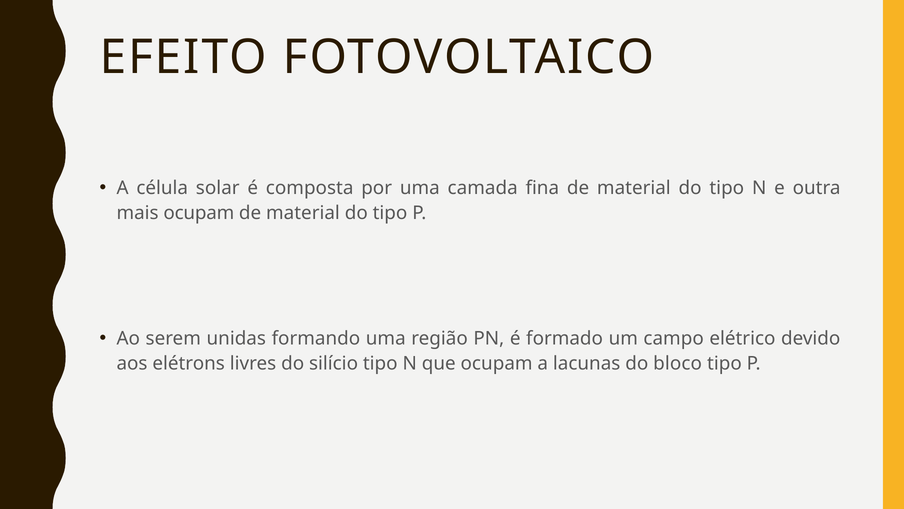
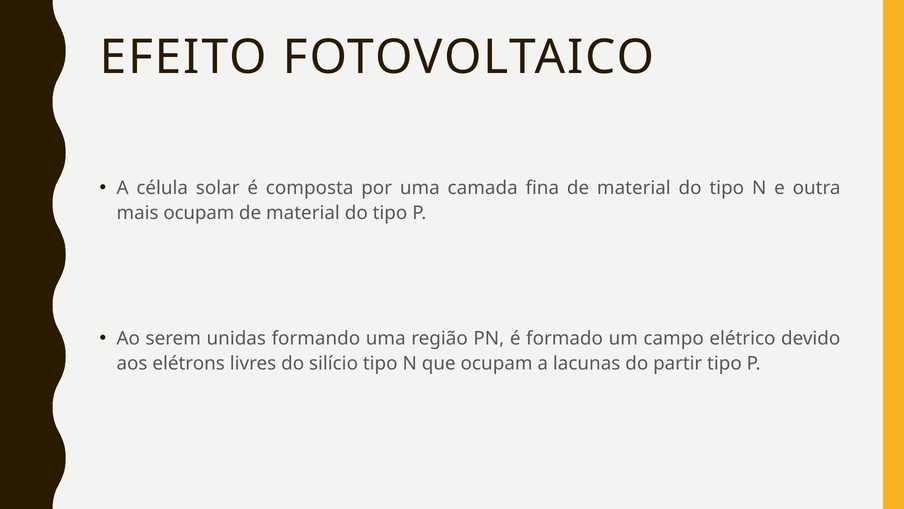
bloco: bloco -> partir
